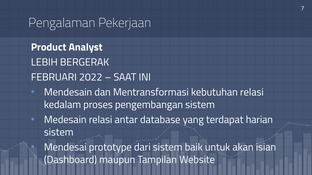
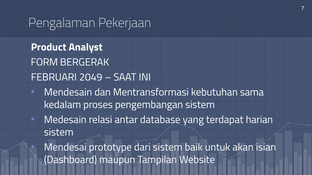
LEBIH: LEBIH -> FORM
2022: 2022 -> 2049
kebutuhan relasi: relasi -> sama
